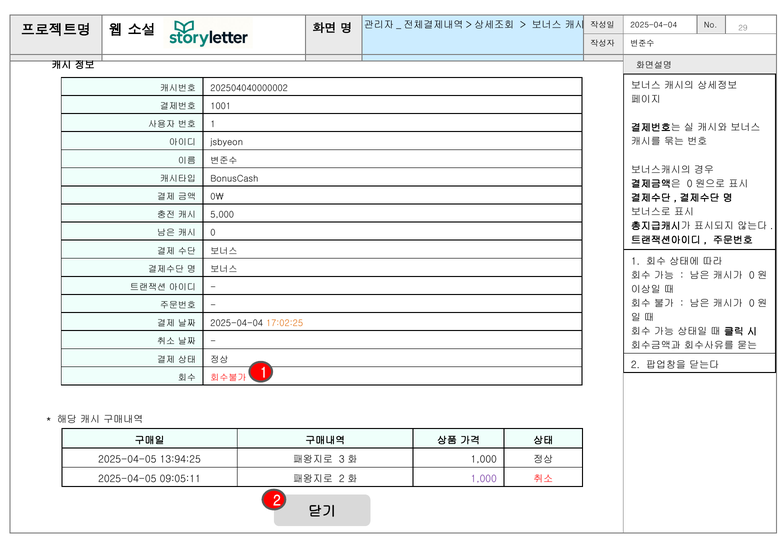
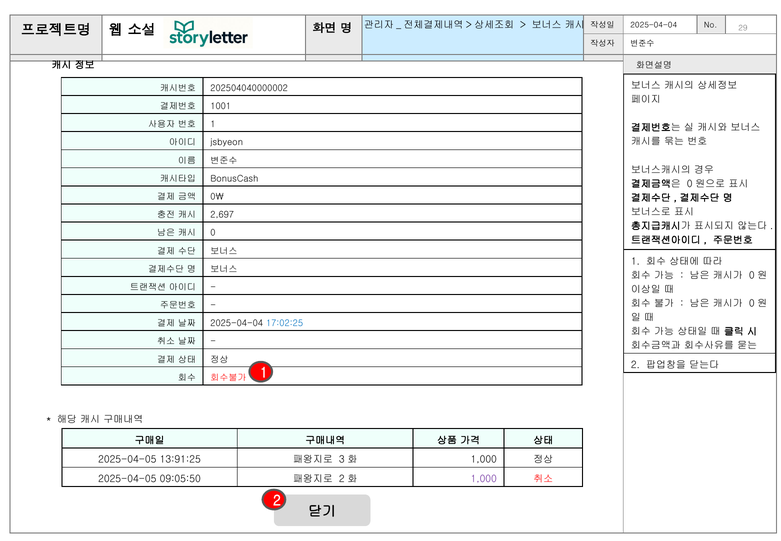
5,000: 5,000 -> 2,697
17:02:25 colour: orange -> blue
13:94:25: 13:94:25 -> 13:91:25
09:05:11: 09:05:11 -> 09:05:50
